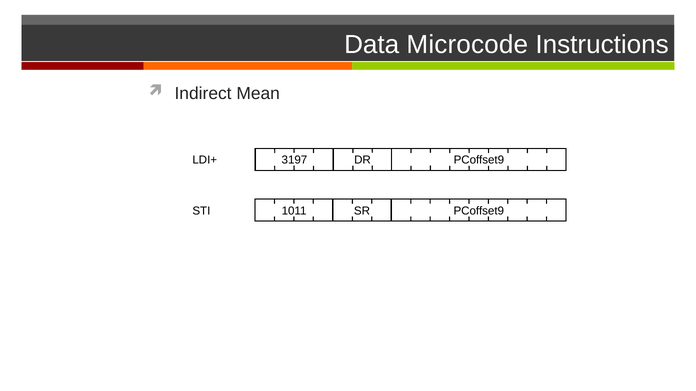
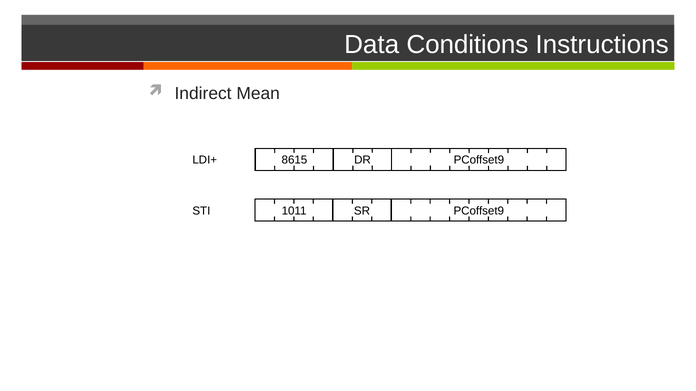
Microcode: Microcode -> Conditions
3197: 3197 -> 8615
